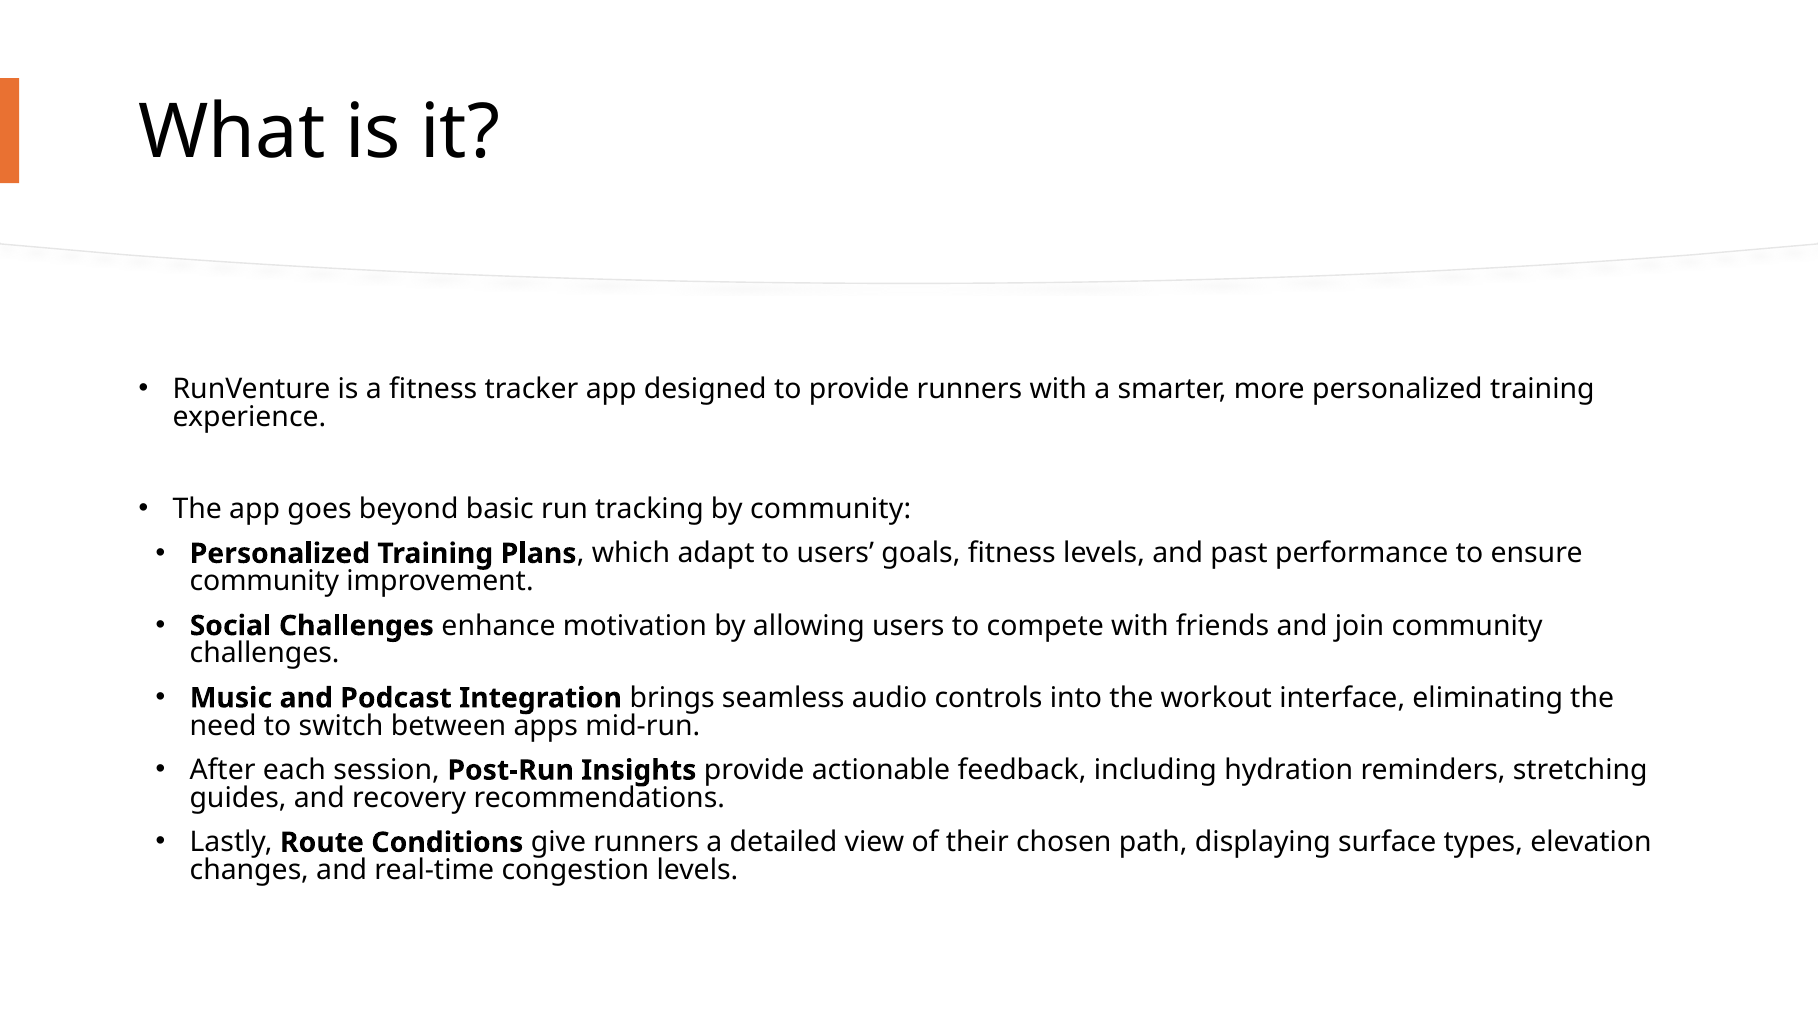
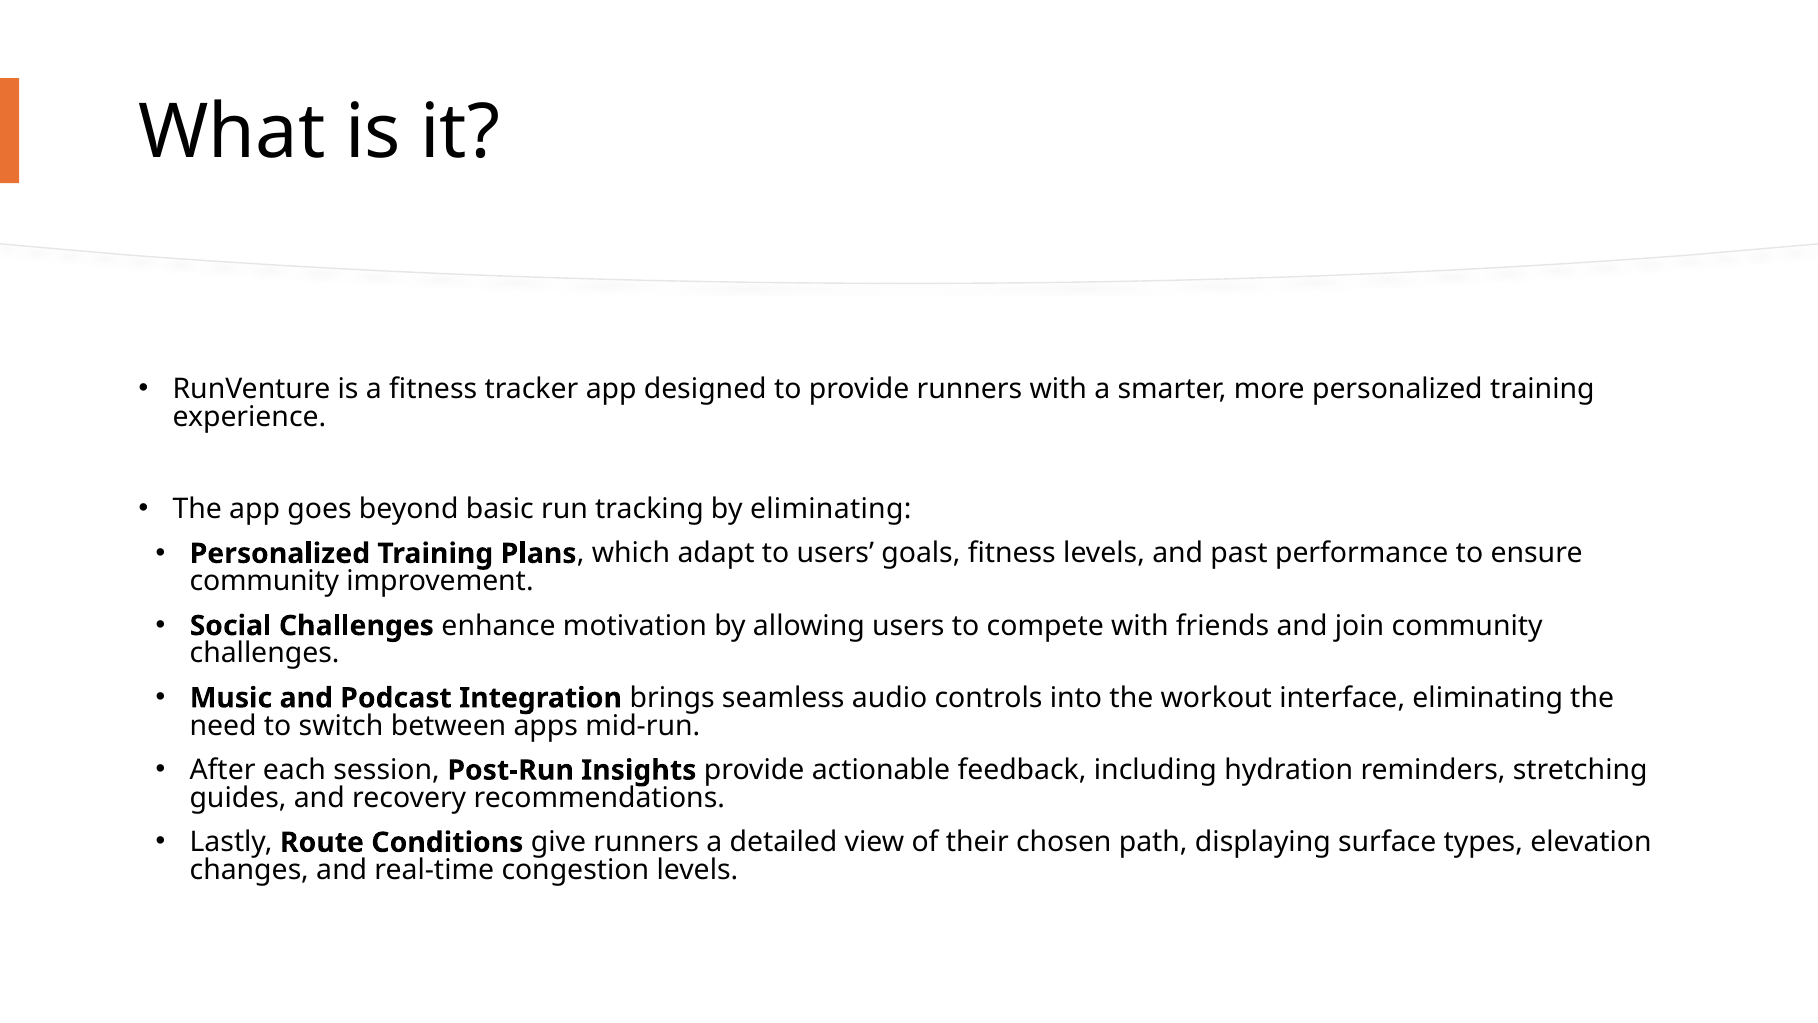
by community: community -> eliminating
